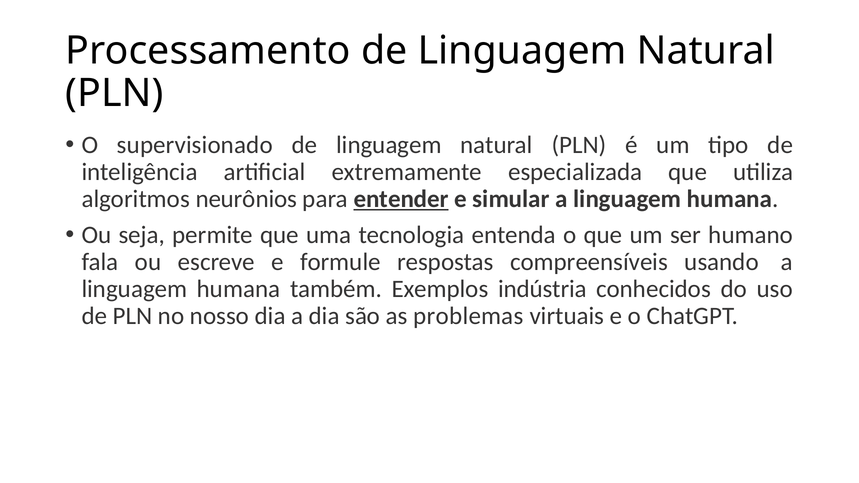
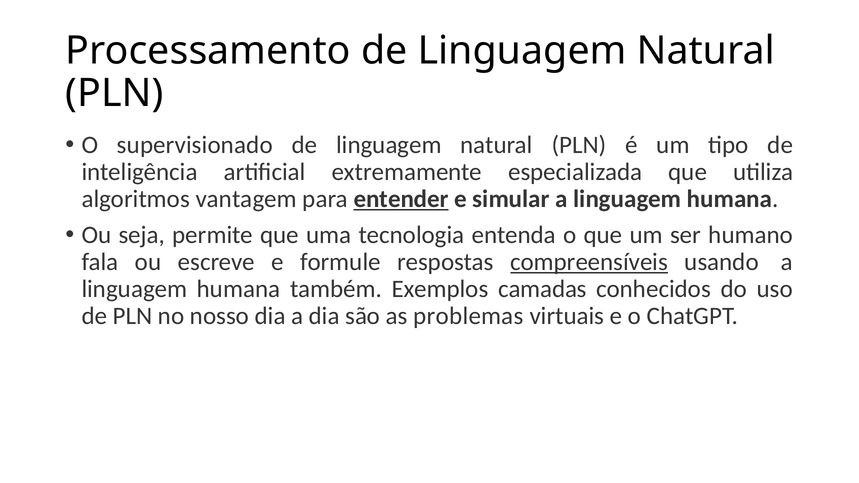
neurônios: neurônios -> vantagem
compreensíveis underline: none -> present
indústria: indústria -> camadas
